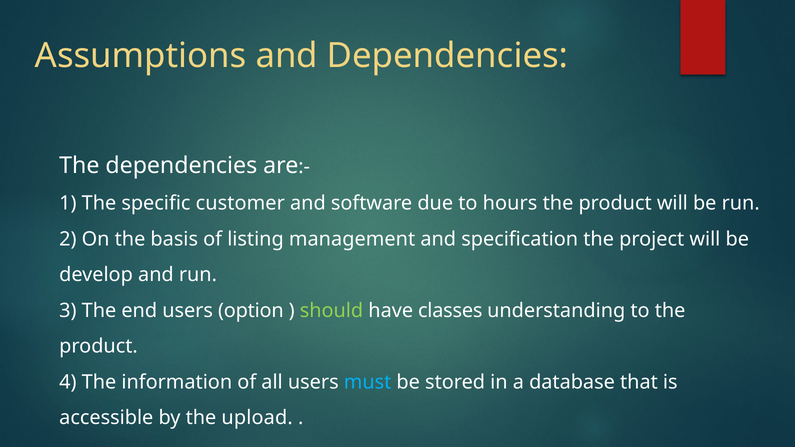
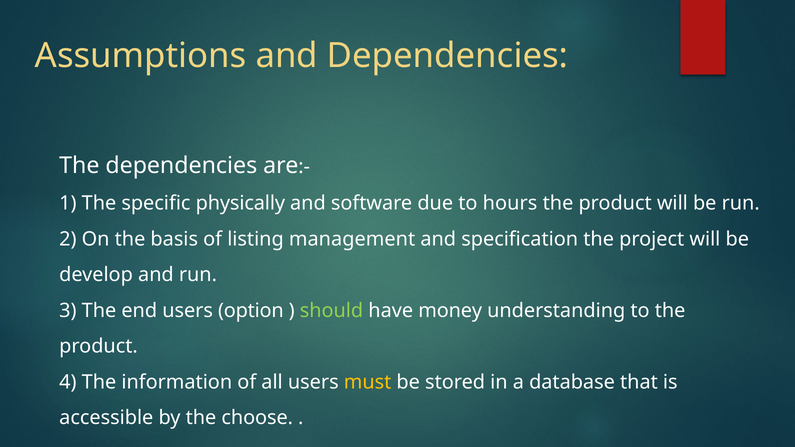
customer: customer -> physically
classes: classes -> money
must colour: light blue -> yellow
upload: upload -> choose
